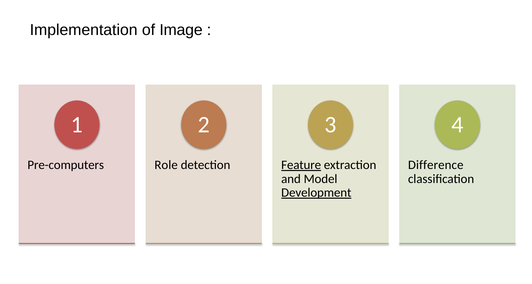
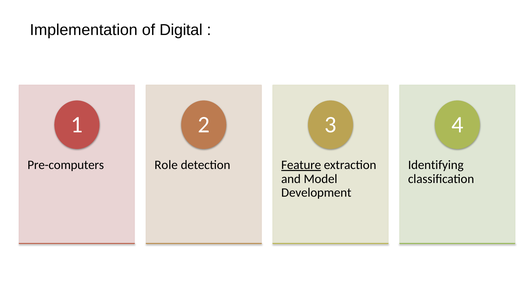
Image: Image -> Digital
Difference: Difference -> Identifying
Development underline: present -> none
